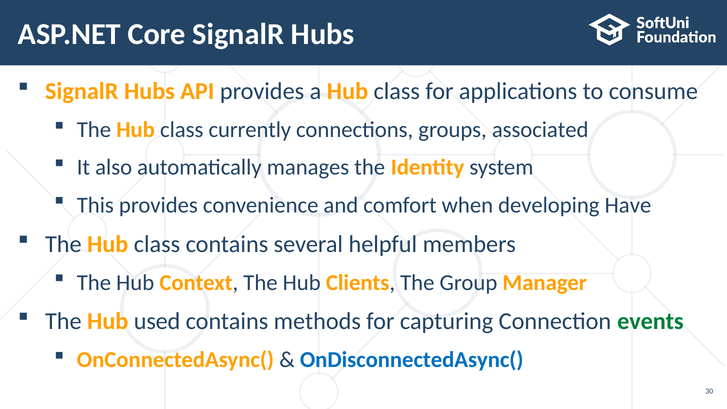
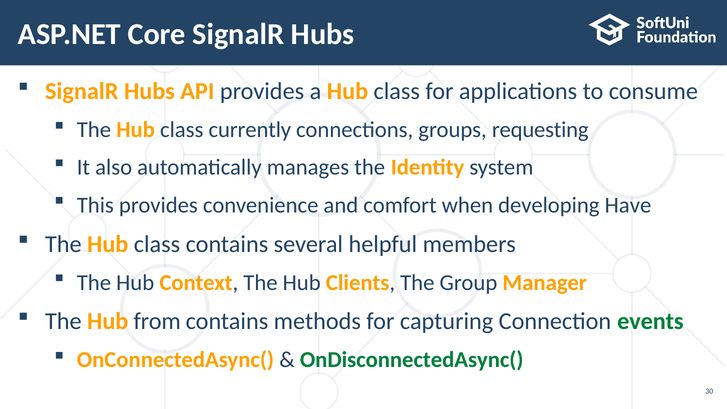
associated: associated -> requesting
used: used -> from
OnDisconnectedAsync( colour: blue -> green
